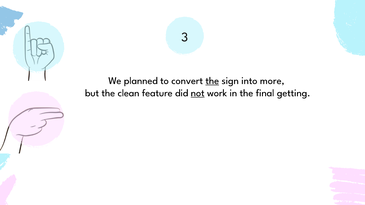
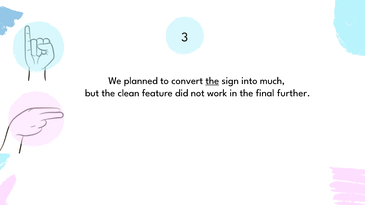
more: more -> much
not underline: present -> none
getting: getting -> further
